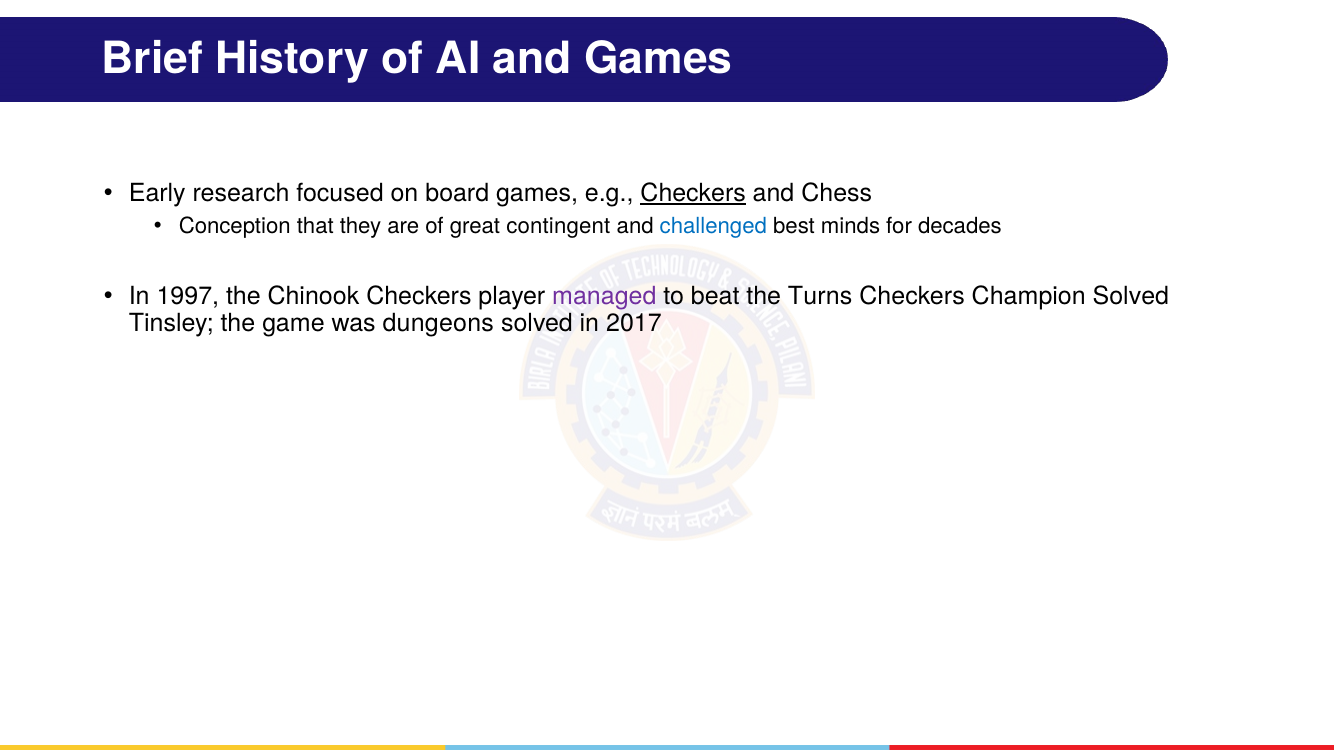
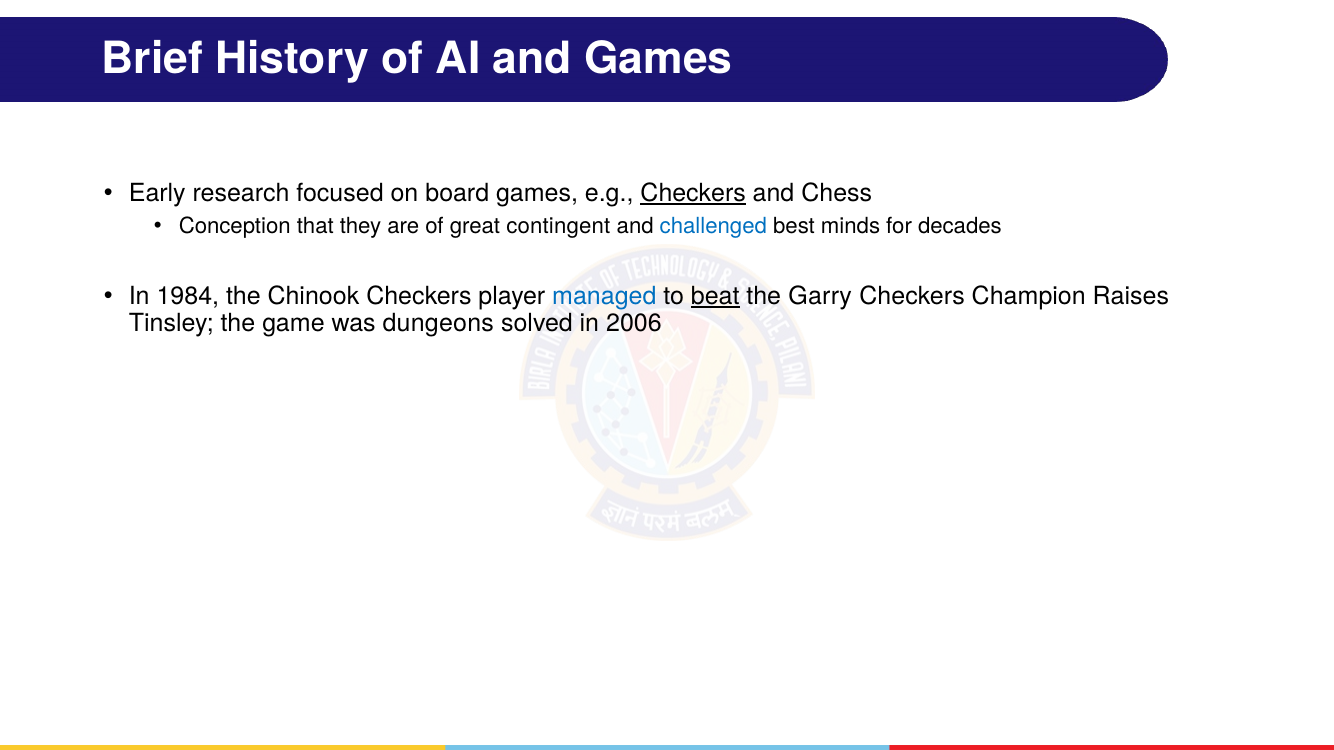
1997: 1997 -> 1984
managed colour: purple -> blue
beat underline: none -> present
Turns: Turns -> Garry
Champion Solved: Solved -> Raises
2017: 2017 -> 2006
